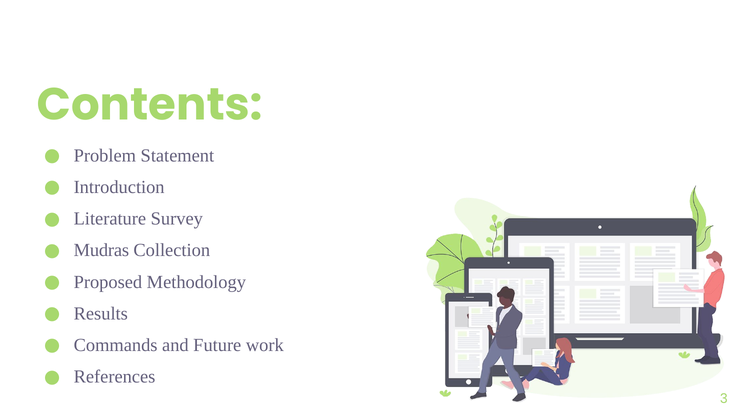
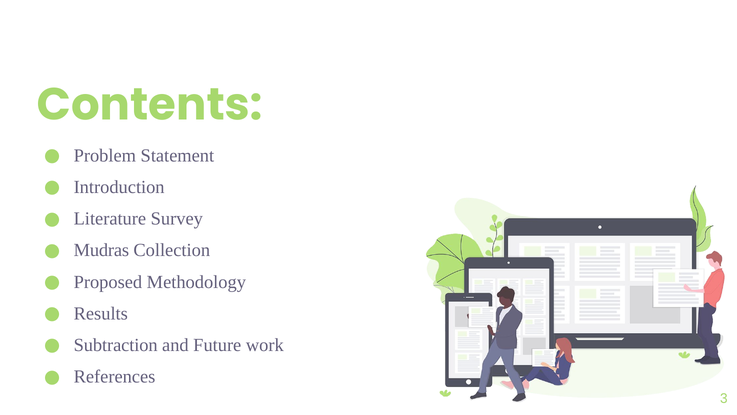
Commands: Commands -> Subtraction
